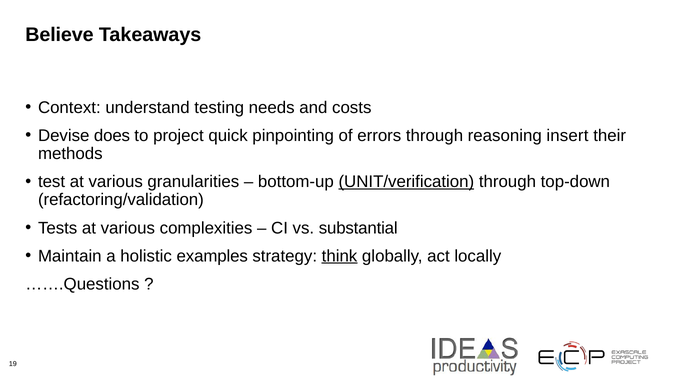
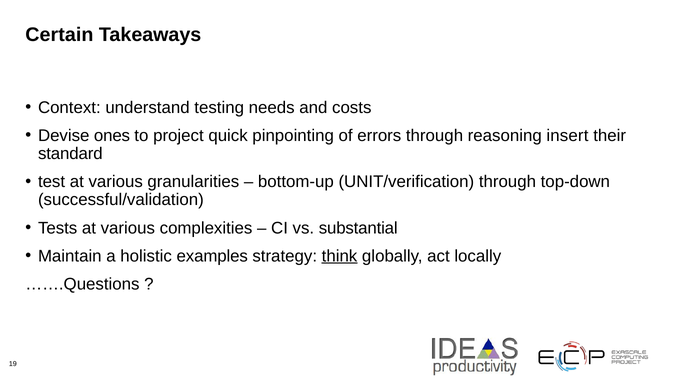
Believe: Believe -> Certain
does: does -> ones
methods: methods -> standard
UNIT/verification underline: present -> none
refactoring/validation: refactoring/validation -> successful/validation
